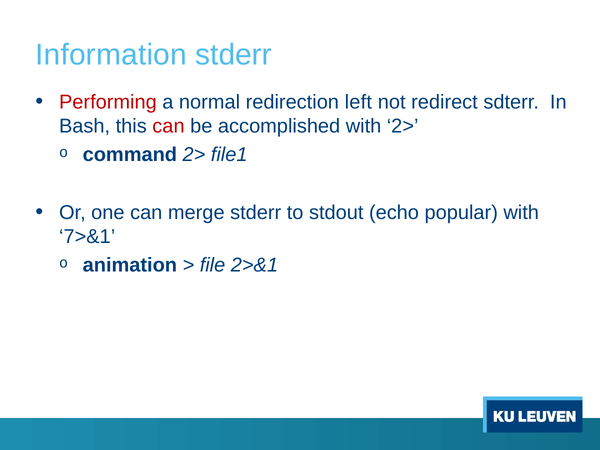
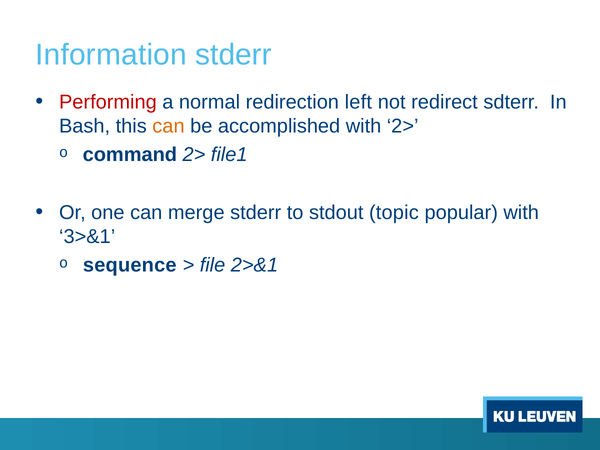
can at (168, 126) colour: red -> orange
echo: echo -> topic
7>&1: 7>&1 -> 3>&1
animation: animation -> sequence
